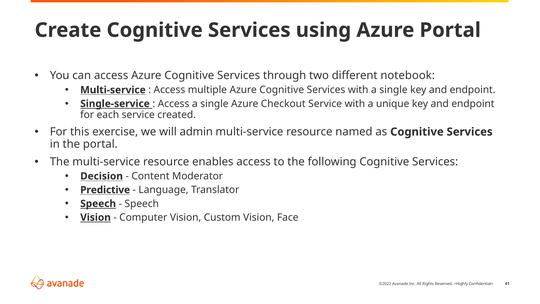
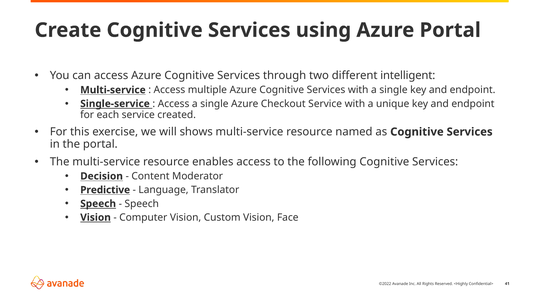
notebook: notebook -> intelligent
admin: admin -> shows
